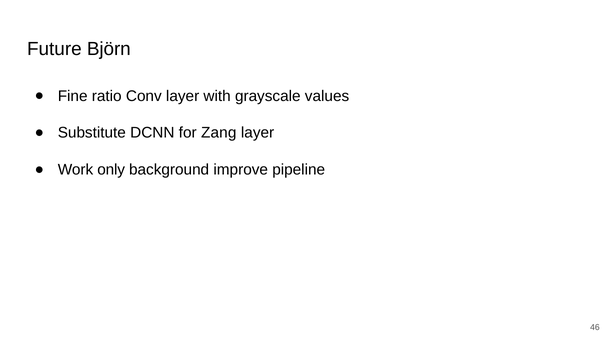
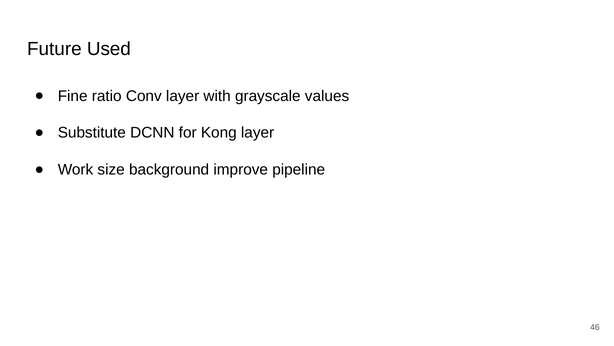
Björn: Björn -> Used
Zang: Zang -> Kong
only: only -> size
